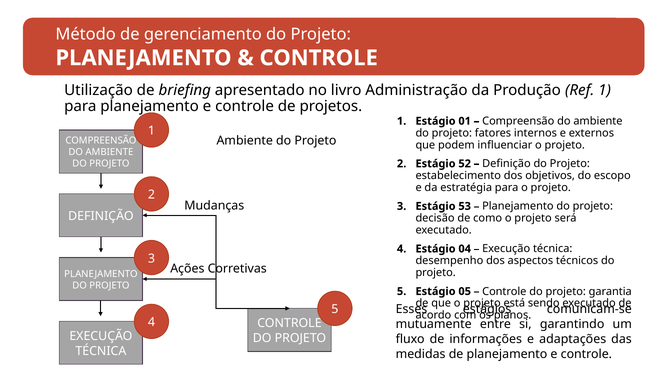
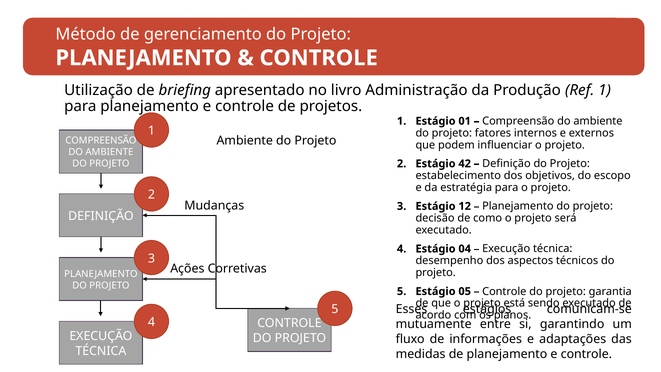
52: 52 -> 42
53: 53 -> 12
